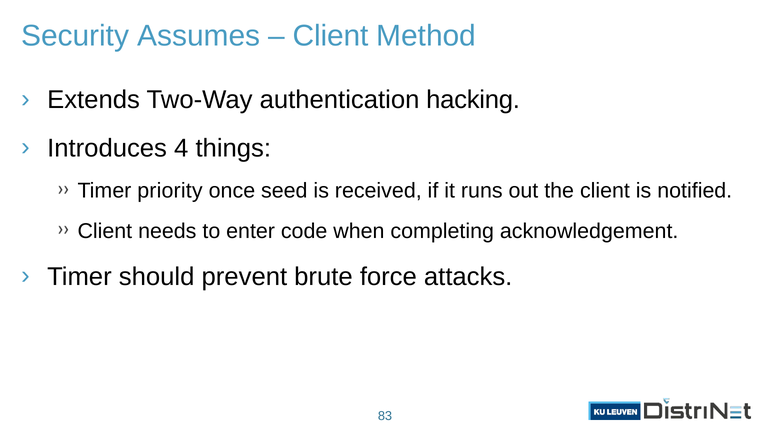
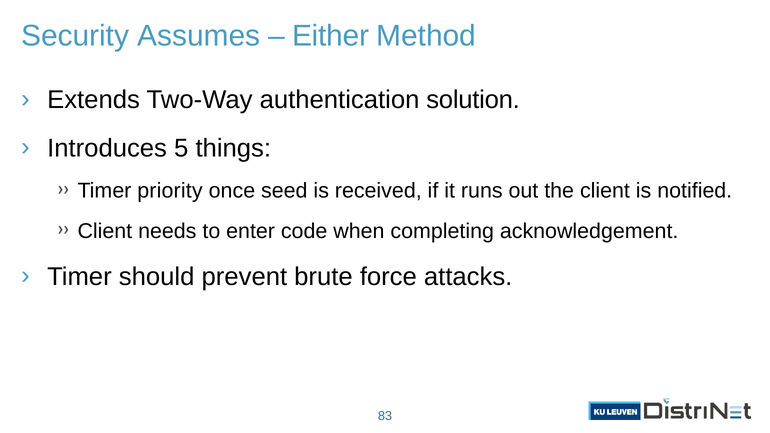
Client at (331, 36): Client -> Either
hacking: hacking -> solution
4: 4 -> 5
